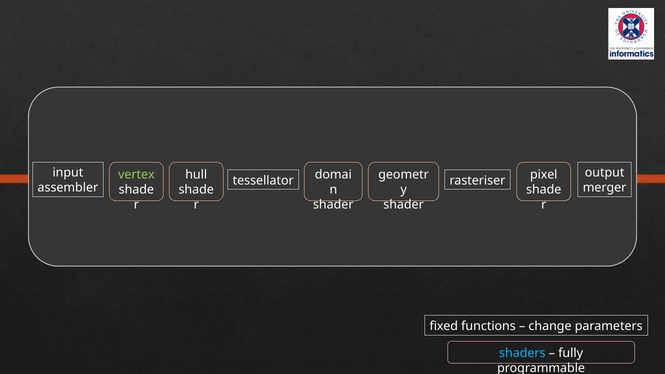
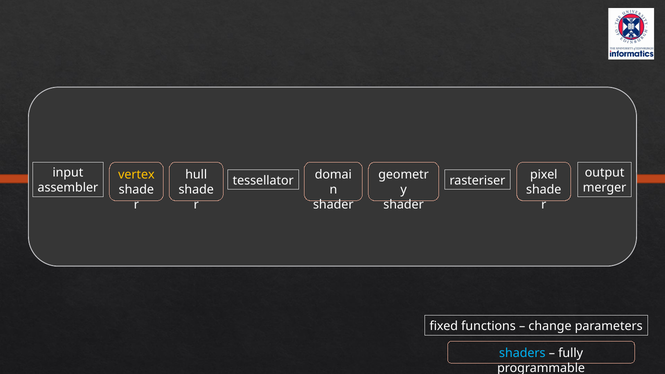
vertex colour: light green -> yellow
